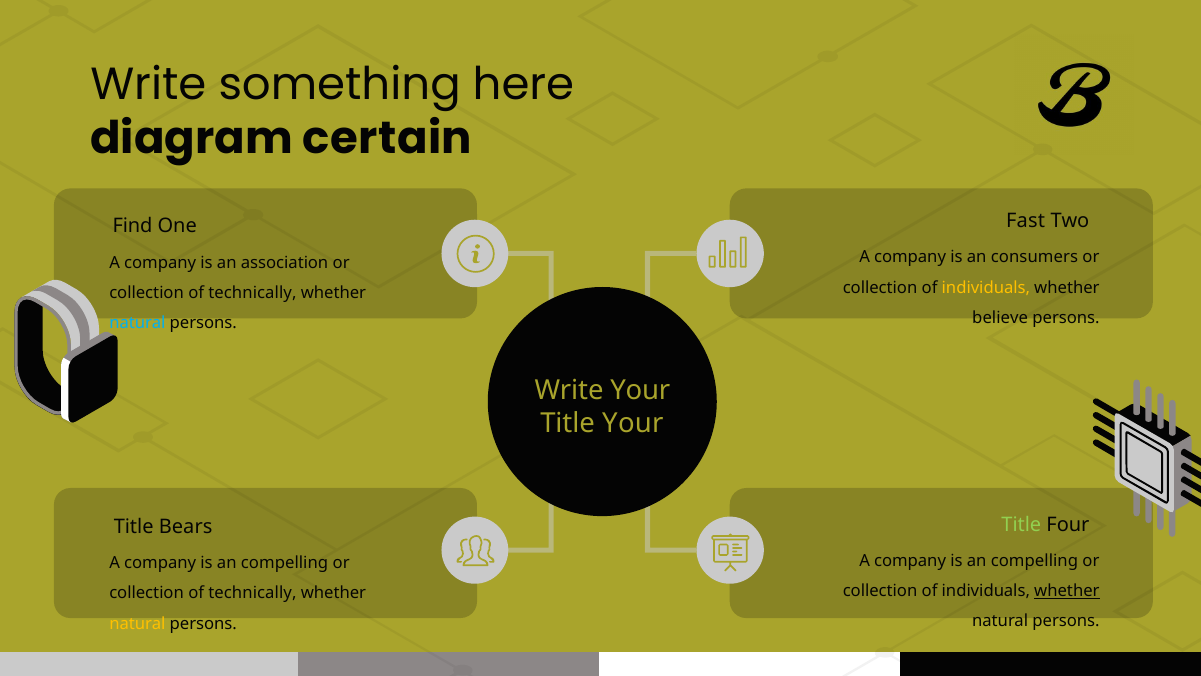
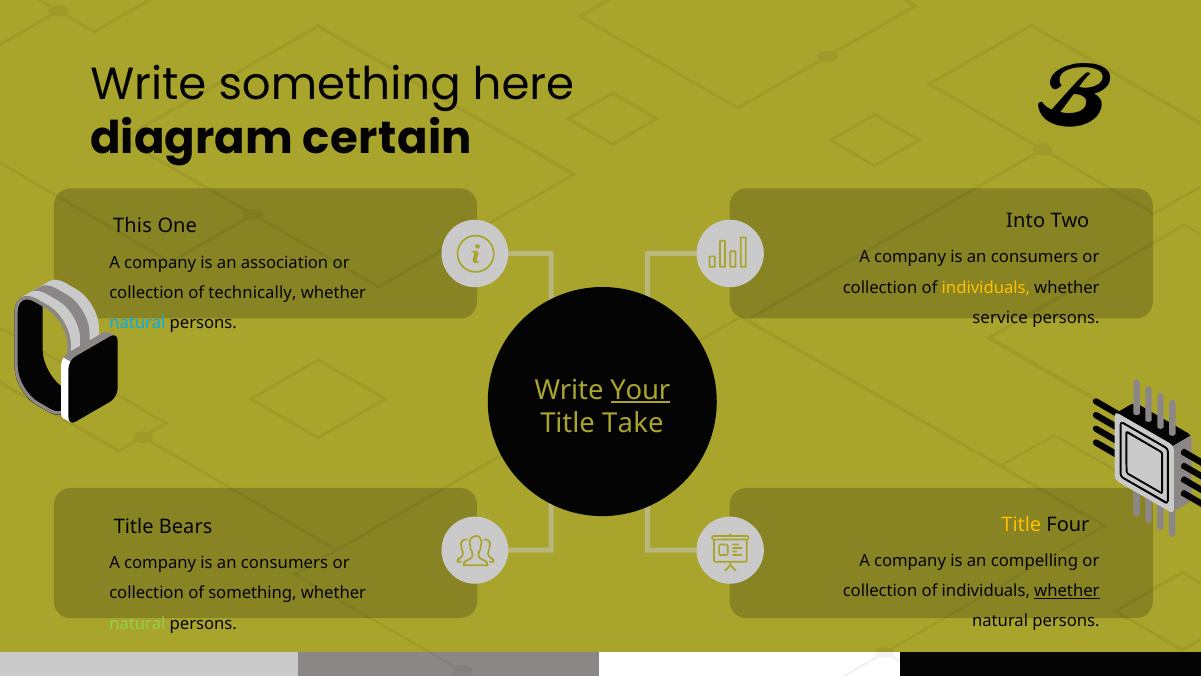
Fast: Fast -> Into
Find: Find -> This
believe: believe -> service
Your at (640, 390) underline: none -> present
Title Your: Your -> Take
Title at (1021, 524) colour: light green -> yellow
compelling at (285, 563): compelling -> consumers
technically at (252, 593): technically -> something
natural at (137, 623) colour: yellow -> light green
